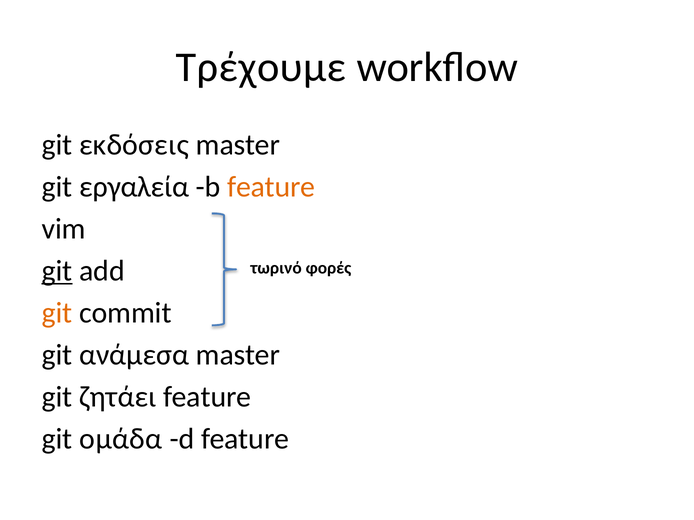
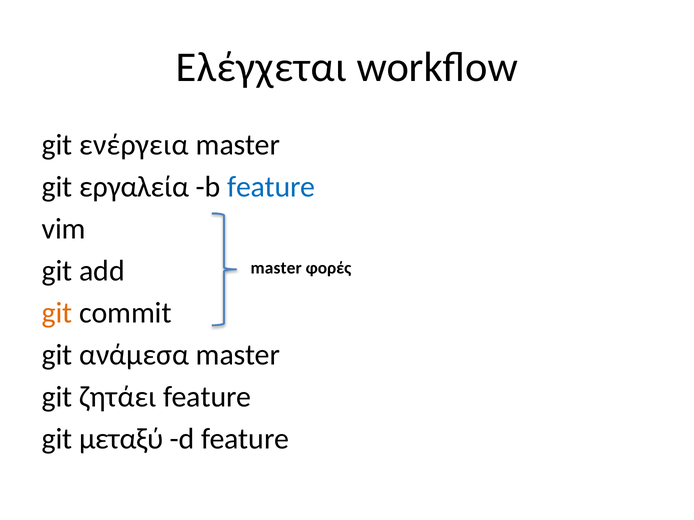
Τρέχουμε: Τρέχουμε -> Ελέγχεται
εκδόσεις: εκδόσεις -> ενέργεια
feature at (271, 187) colour: orange -> blue
git at (57, 271) underline: present -> none
τωρινό at (276, 268): τωρινό -> master
ομάδα: ομάδα -> μεταξύ
